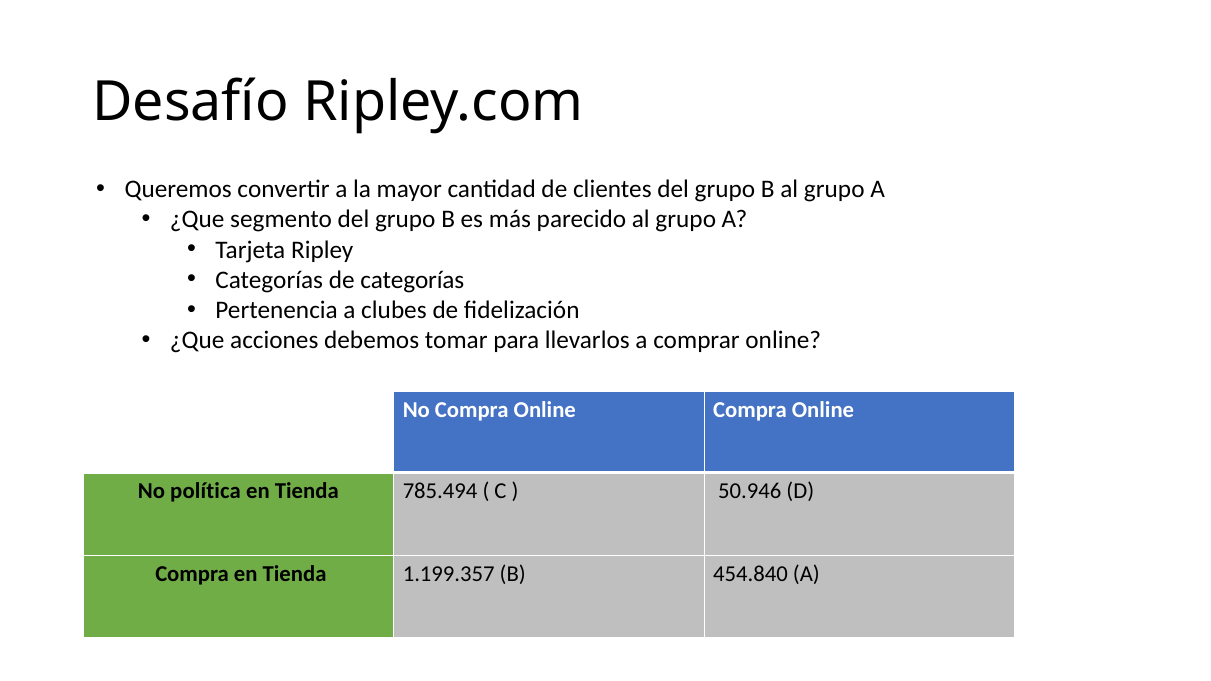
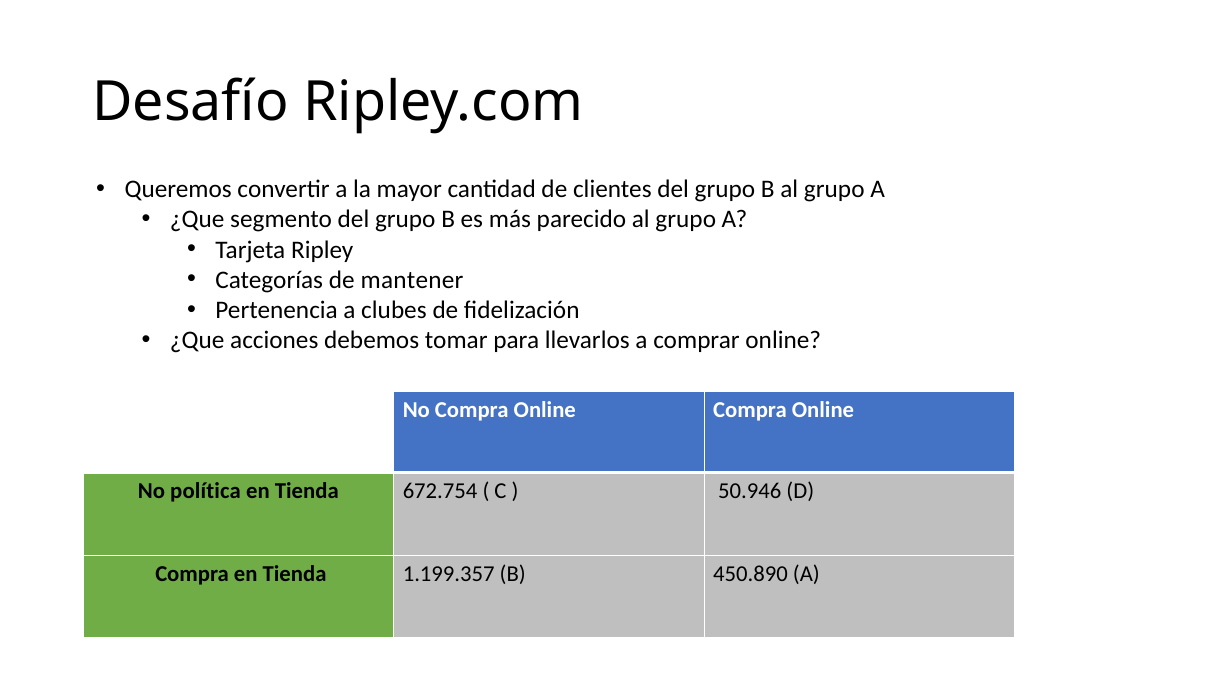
de categorías: categorías -> mantener
785.494: 785.494 -> 672.754
454.840: 454.840 -> 450.890
